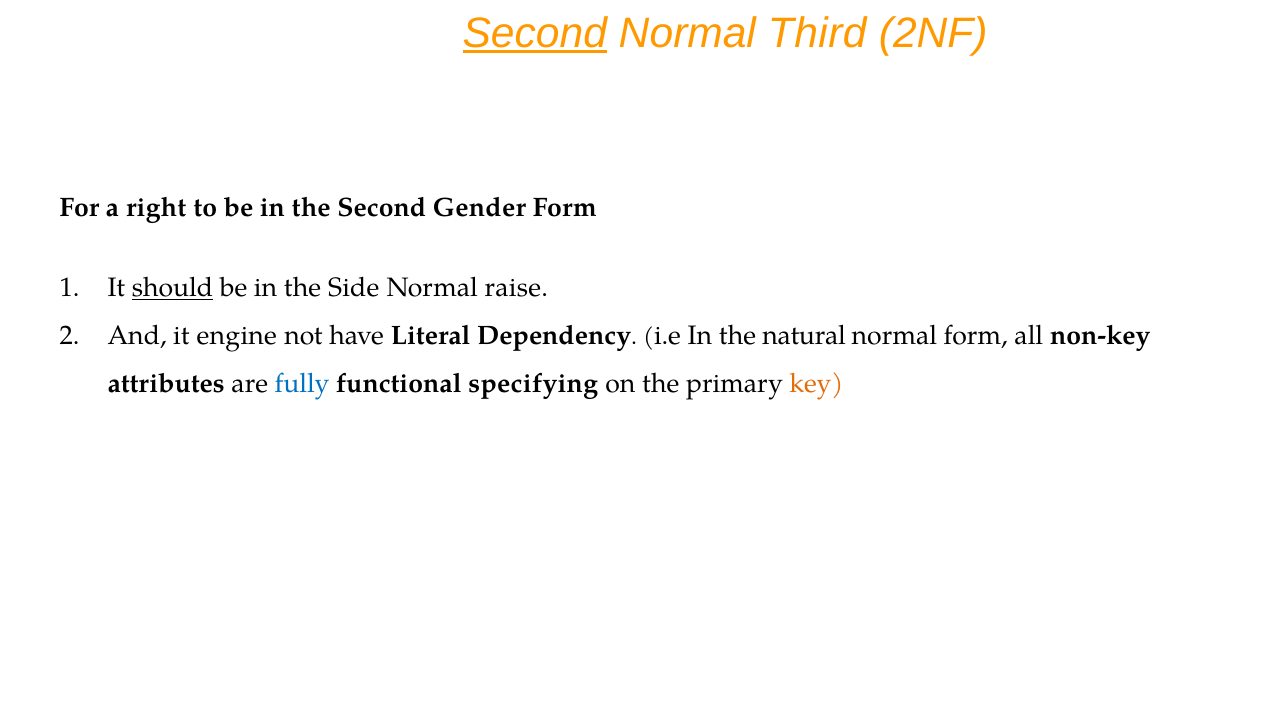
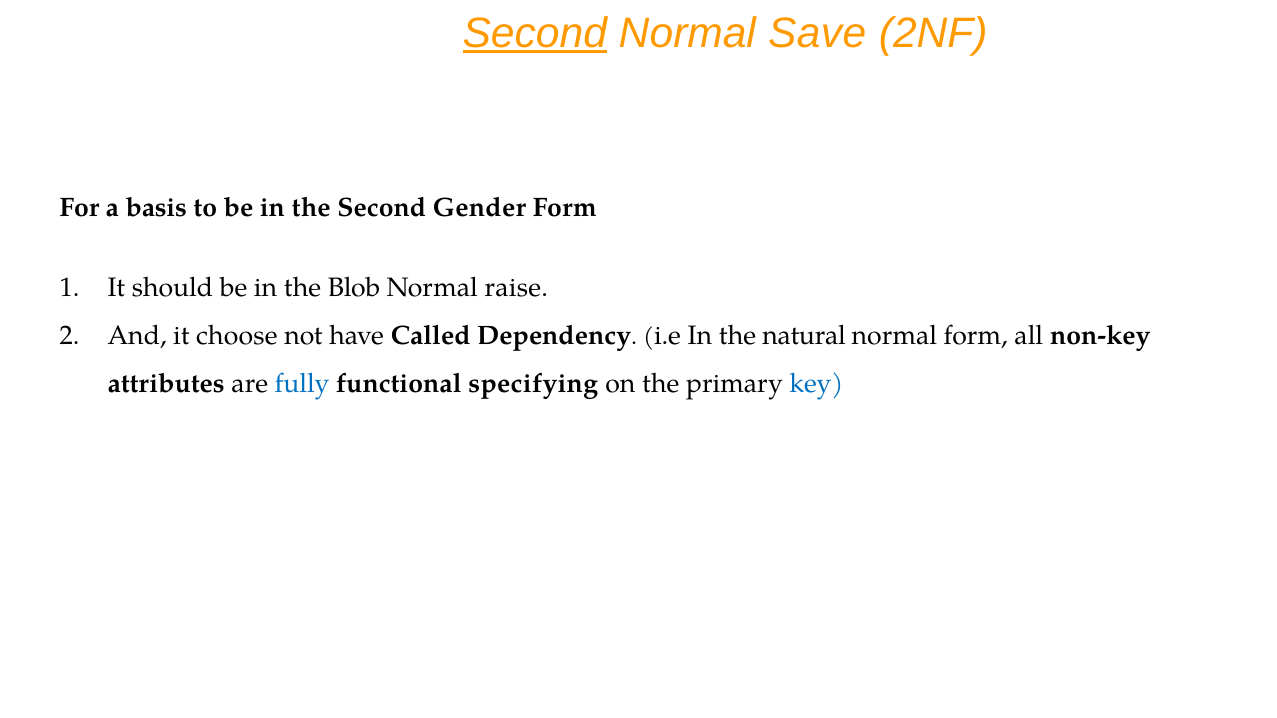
Third: Third -> Save
right: right -> basis
should underline: present -> none
Side: Side -> Blob
engine: engine -> choose
Literal: Literal -> Called
key colour: orange -> blue
